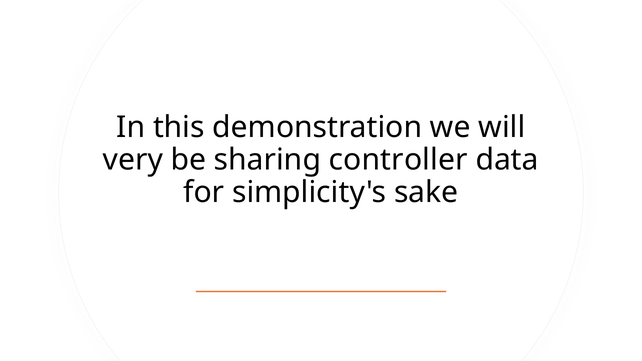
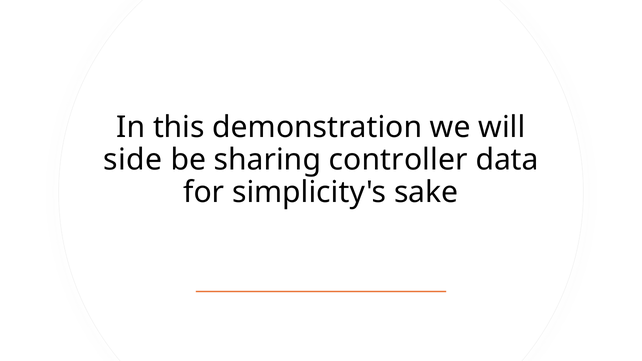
very: very -> side
